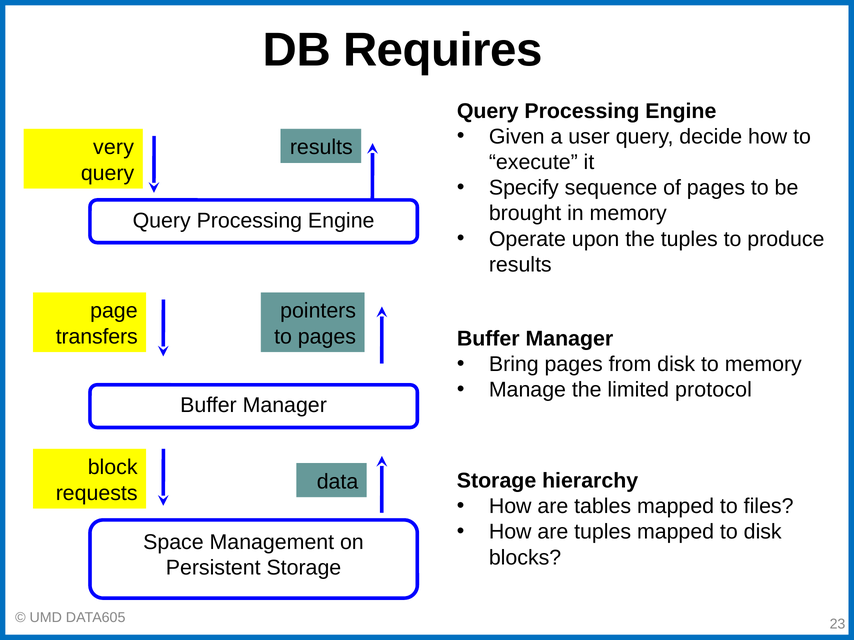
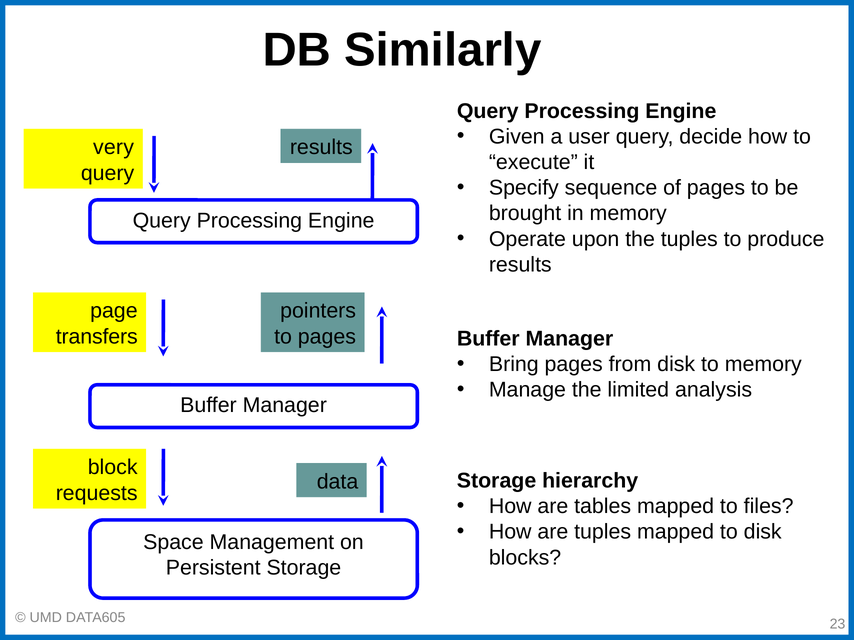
Requires: Requires -> Similarly
protocol: protocol -> analysis
